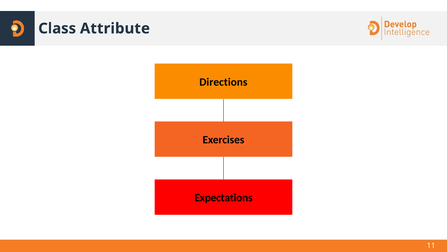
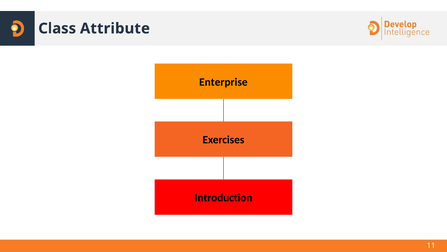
Directions: Directions -> Enterprise
Expectations: Expectations -> Introduction
